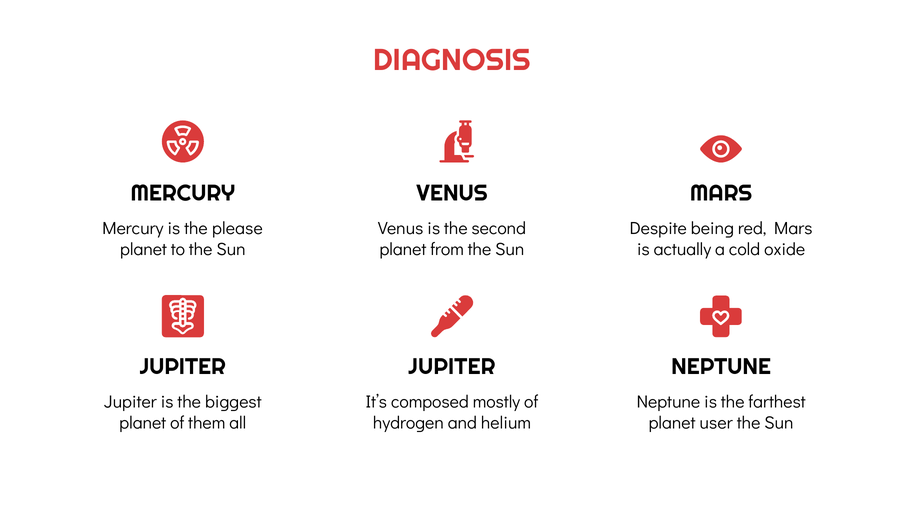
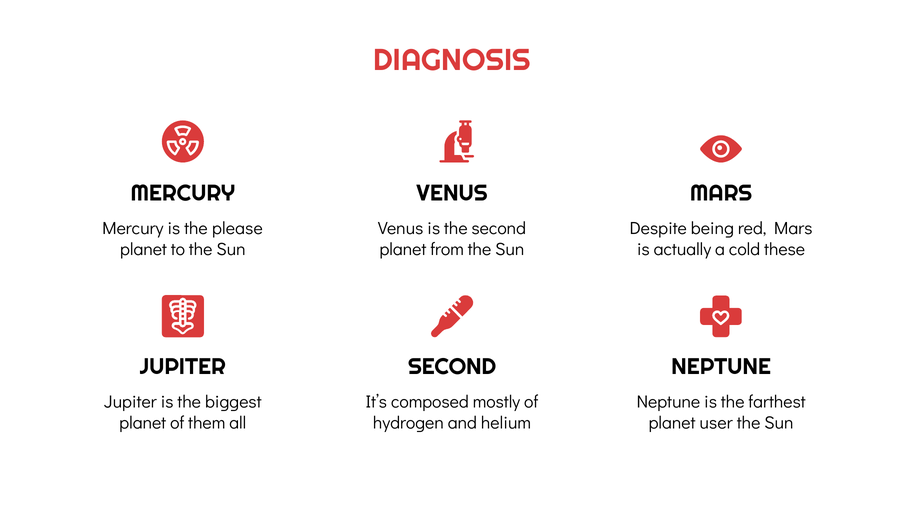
oxide: oxide -> these
JUPITER at (452, 366): JUPITER -> SECOND
